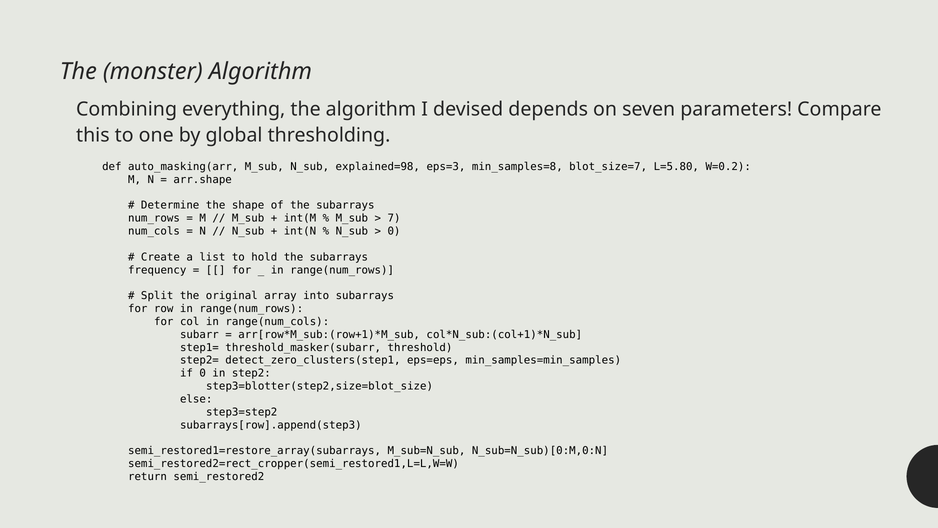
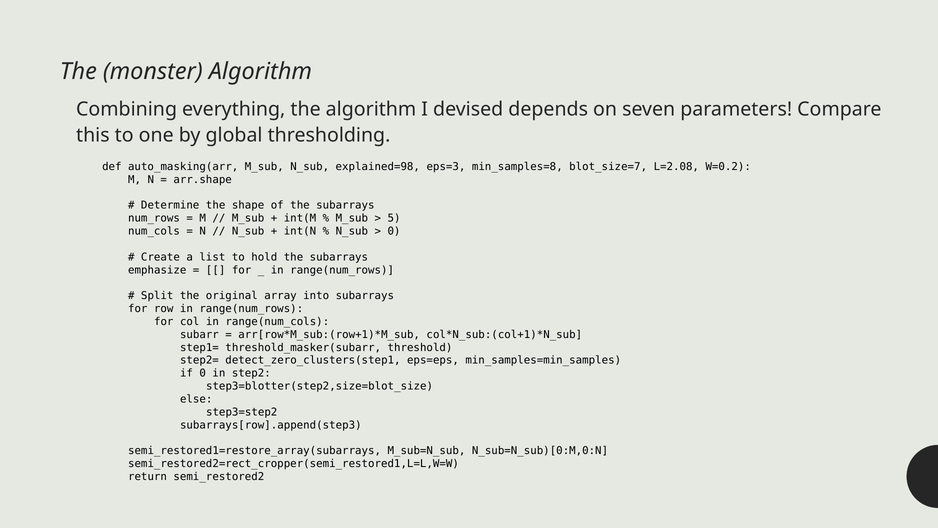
L=5.80: L=5.80 -> L=2.08
7: 7 -> 5
frequency: frequency -> emphasize
